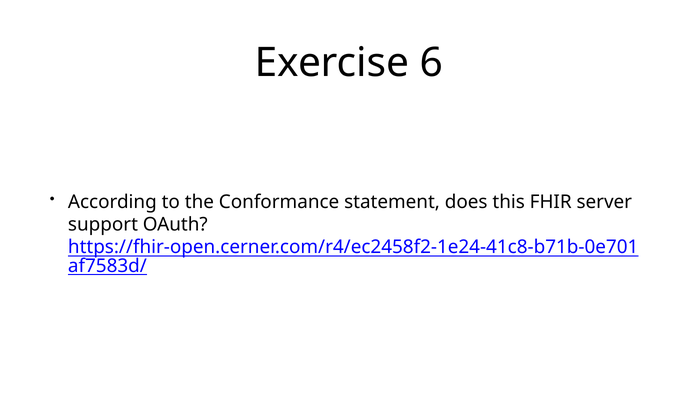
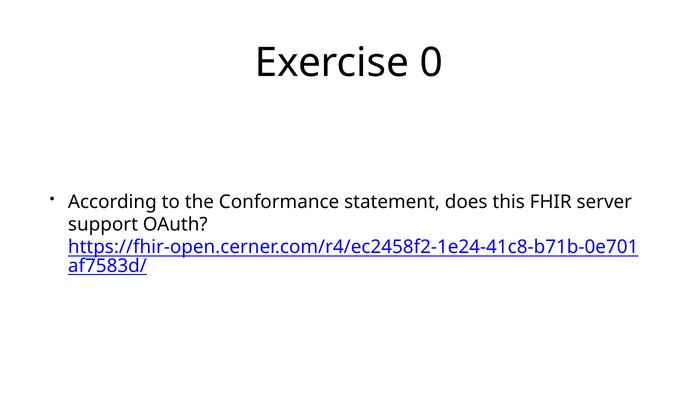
6: 6 -> 0
